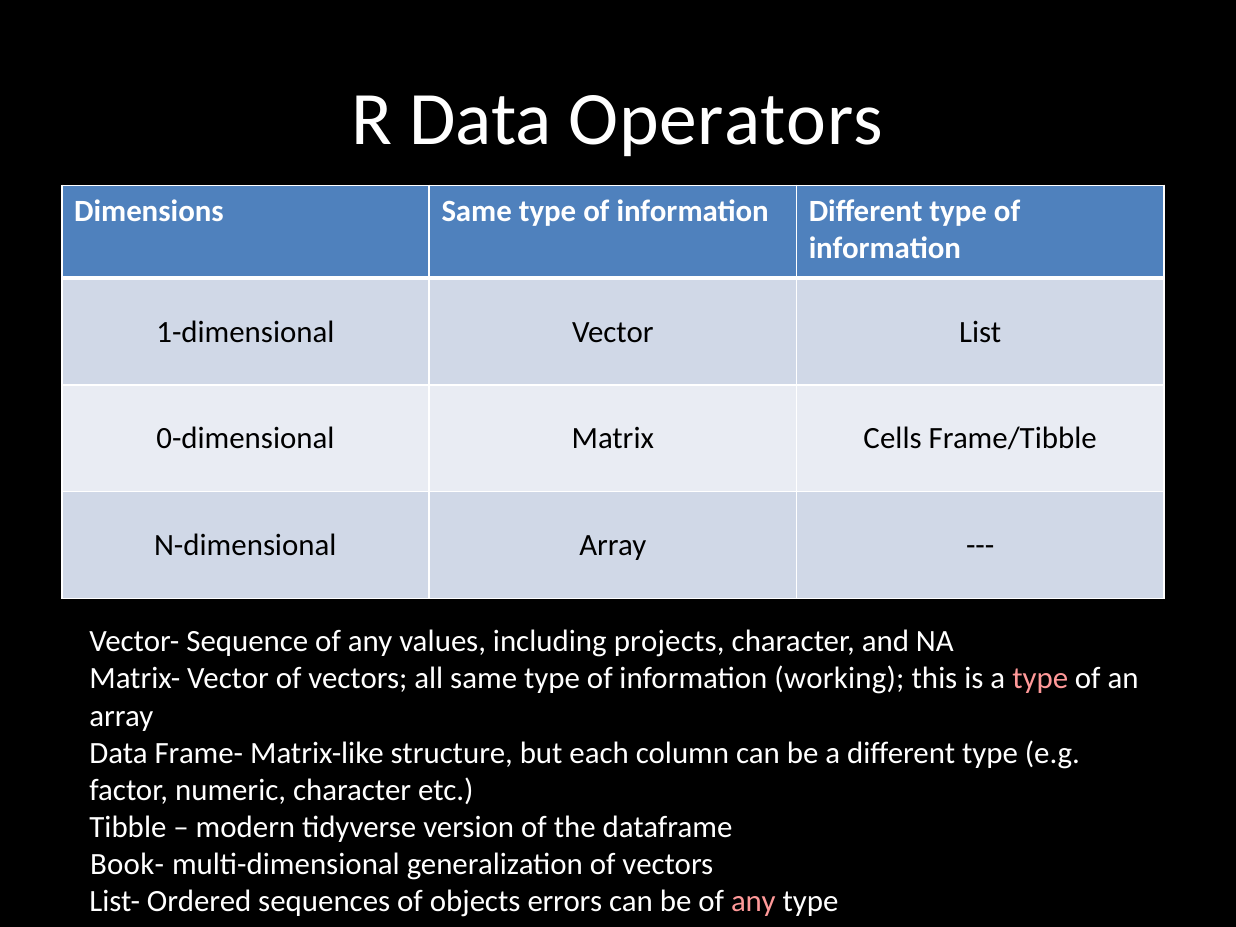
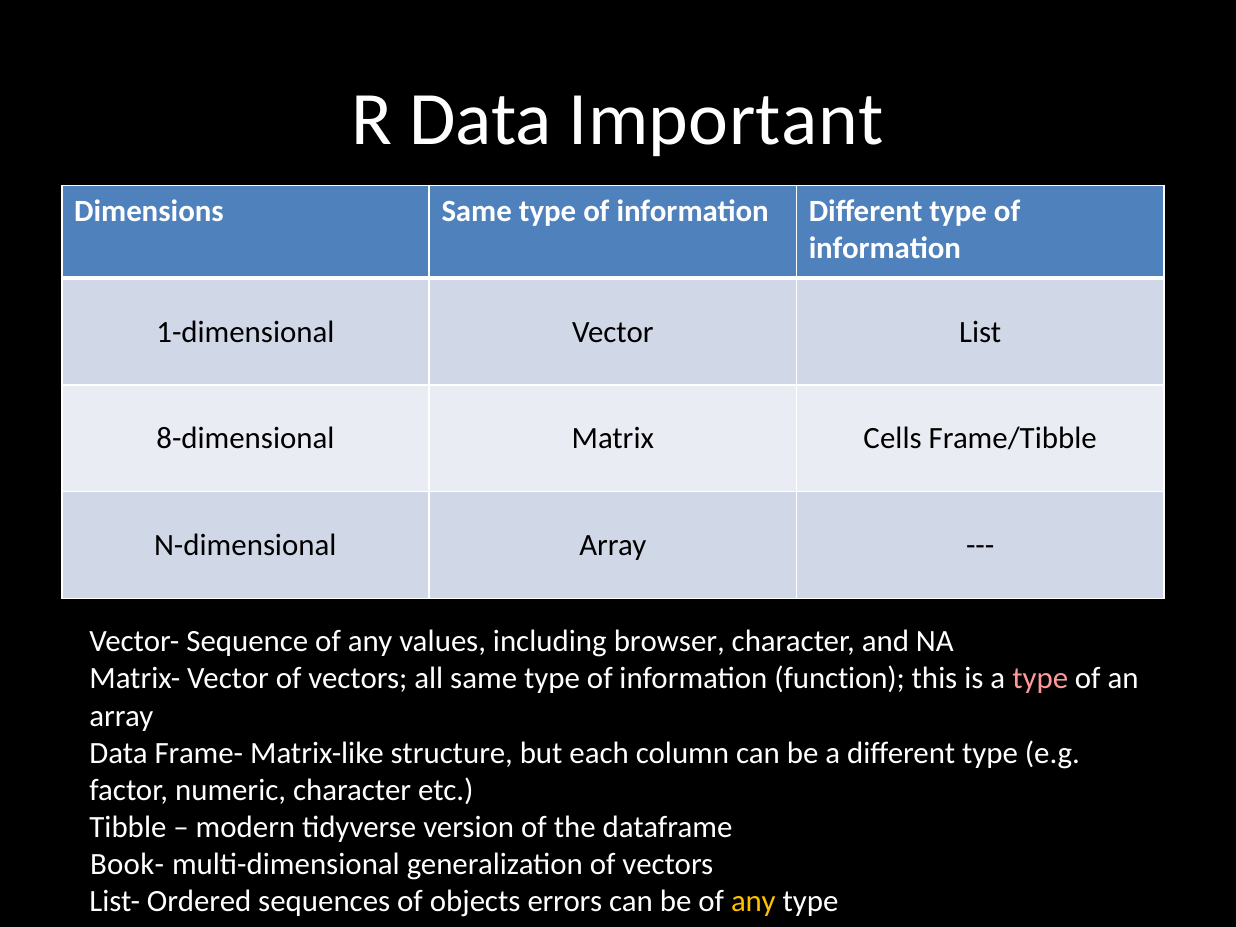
Operators: Operators -> Important
0-dimensional: 0-dimensional -> 8-dimensional
projects: projects -> browser
working: working -> function
any at (753, 901) colour: pink -> yellow
